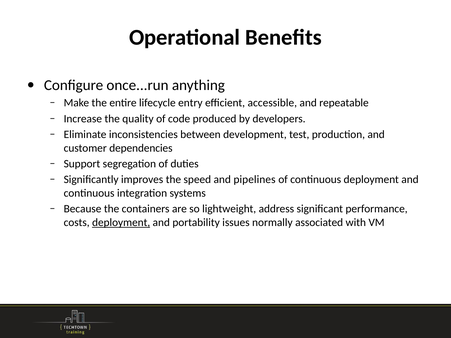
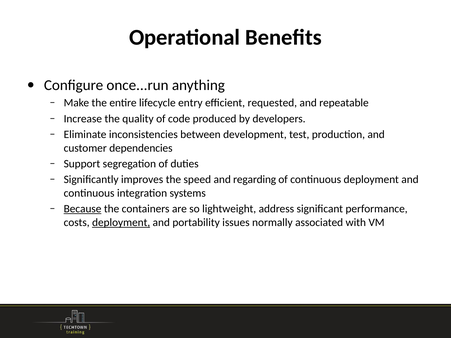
accessible: accessible -> requested
pipelines: pipelines -> regarding
Because underline: none -> present
